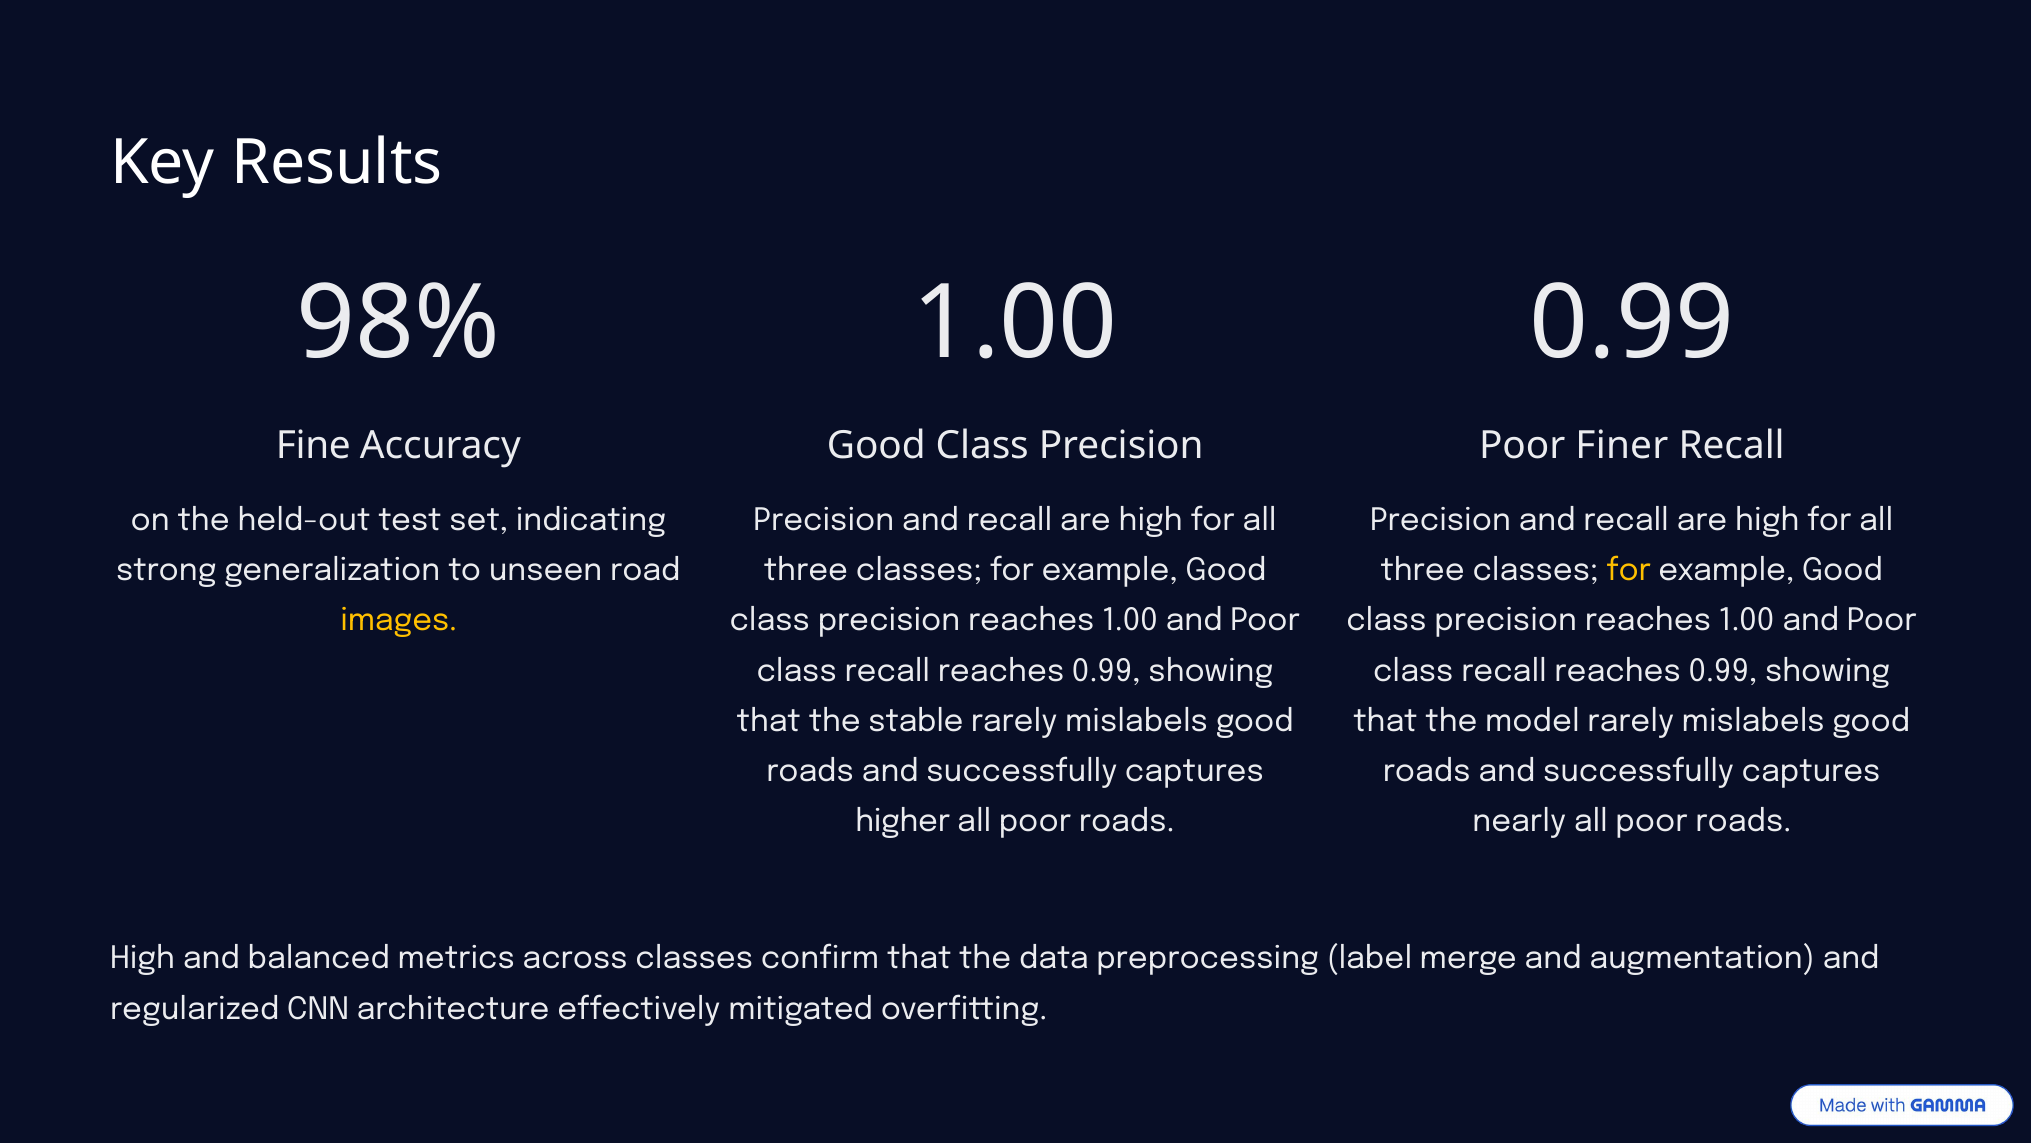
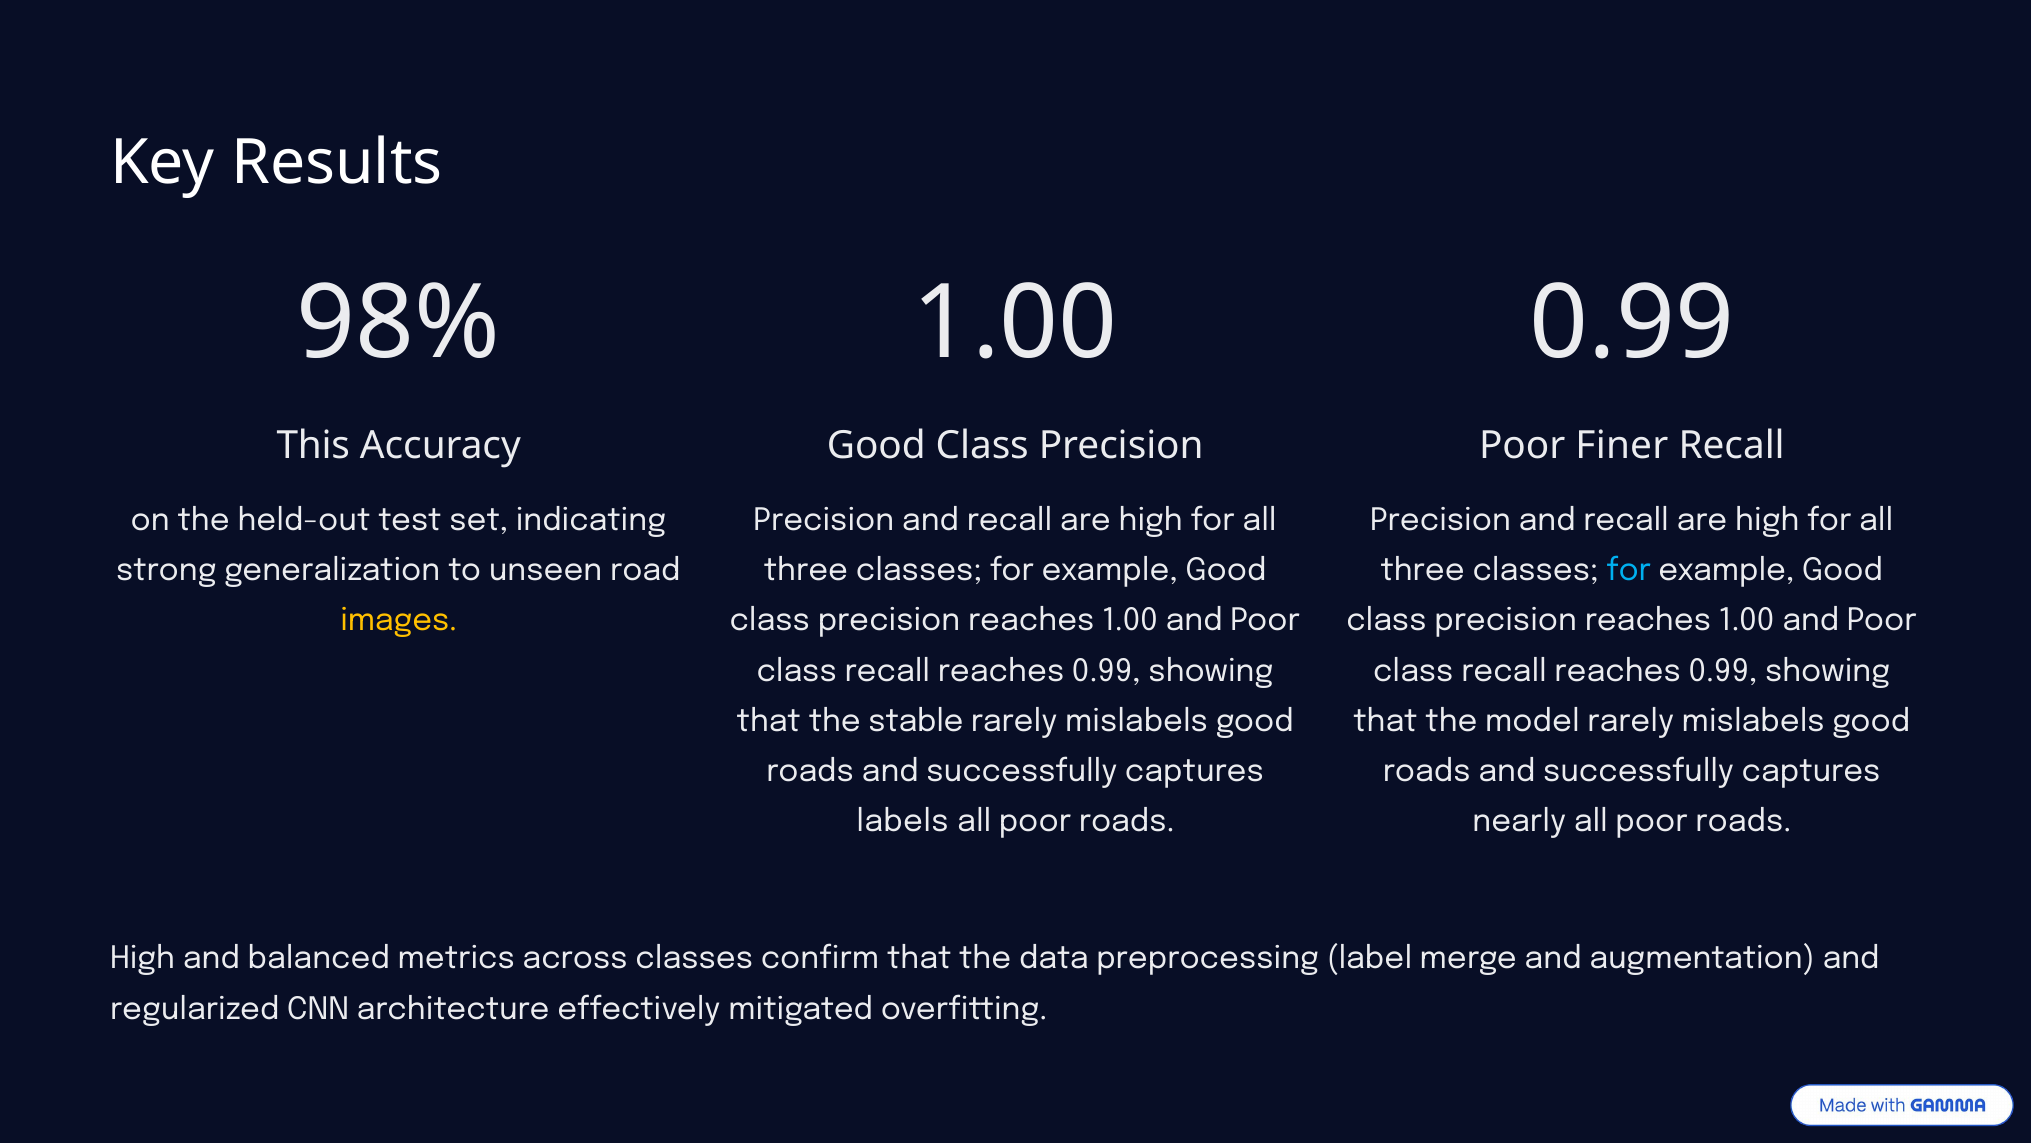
Fine: Fine -> This
for at (1629, 570) colour: yellow -> light blue
higher: higher -> labels
